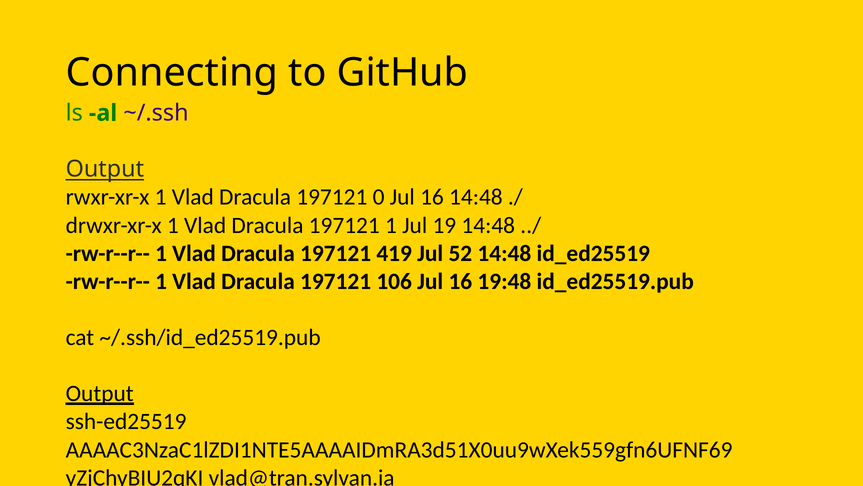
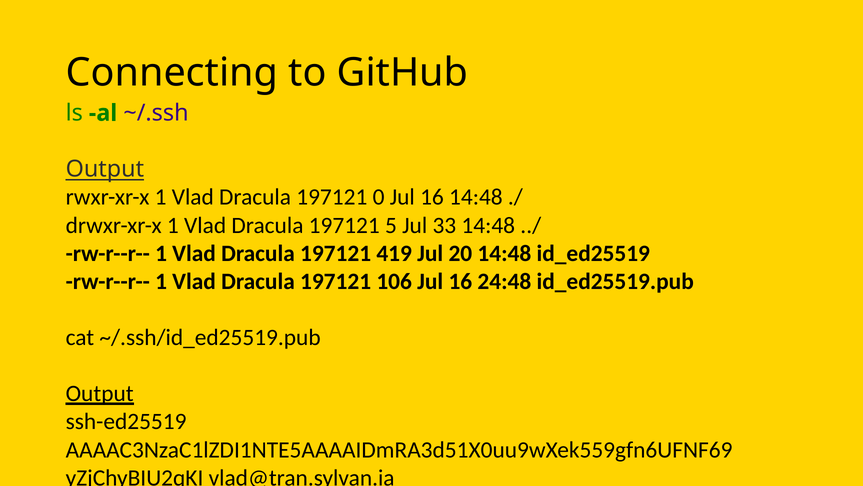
197121 1: 1 -> 5
19: 19 -> 33
52: 52 -> 20
19:48: 19:48 -> 24:48
